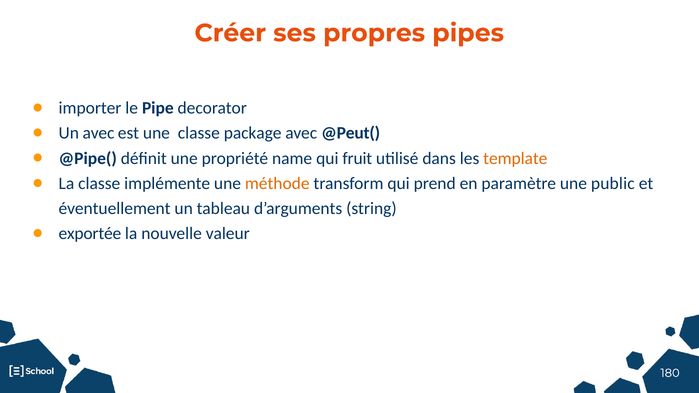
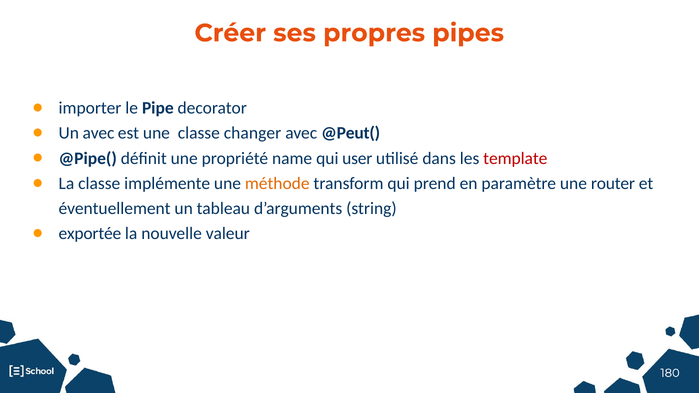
package: package -> changer
fruit: fruit -> user
template colour: orange -> red
public: public -> router
